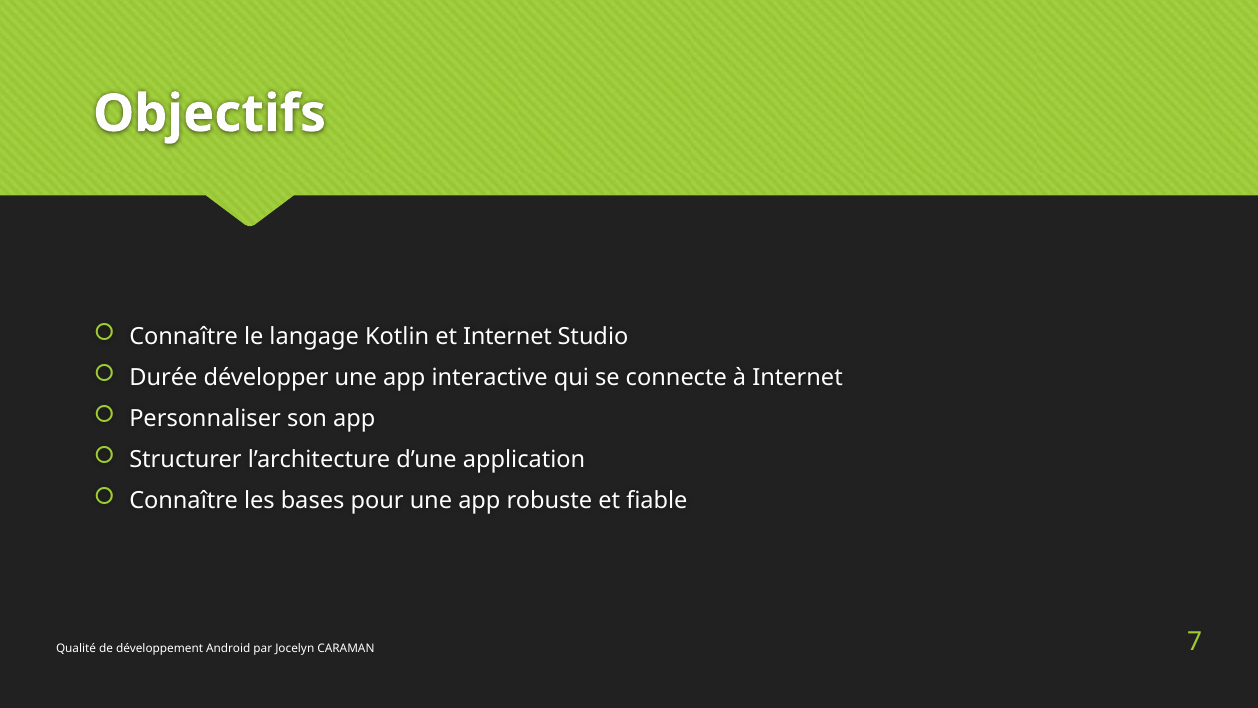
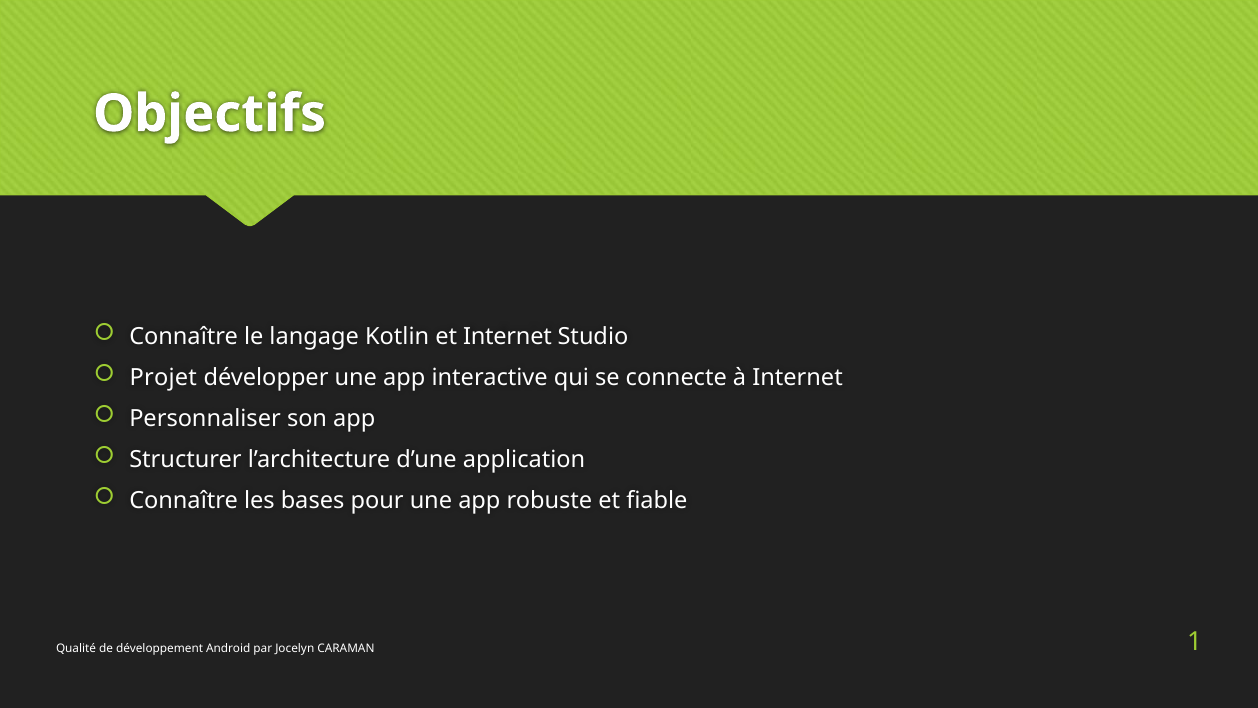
Durée: Durée -> Projet
7: 7 -> 1
